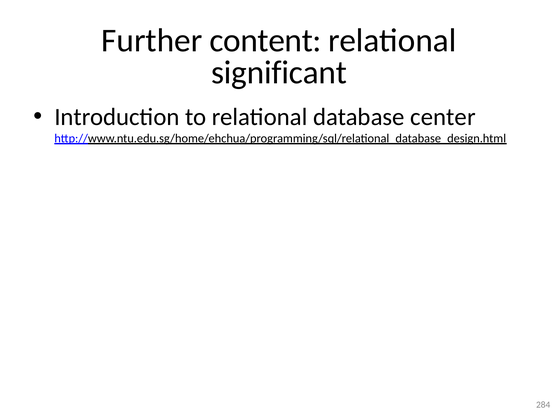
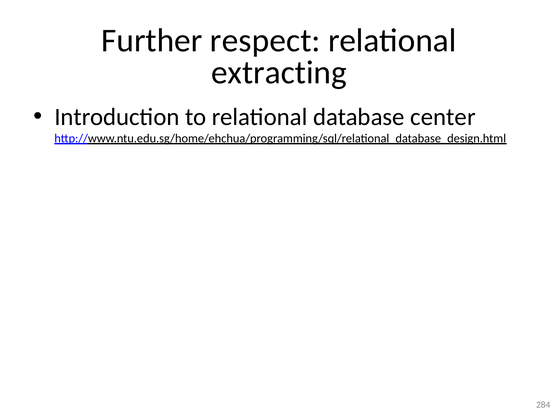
content: content -> respect
significant: significant -> extracting
